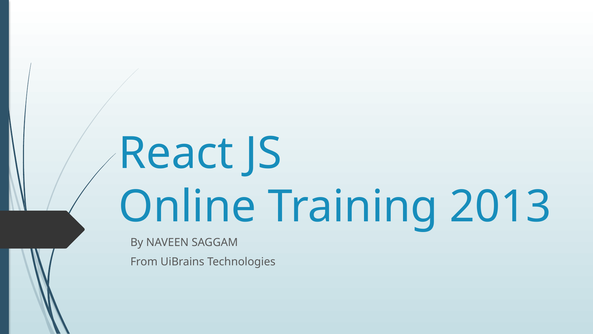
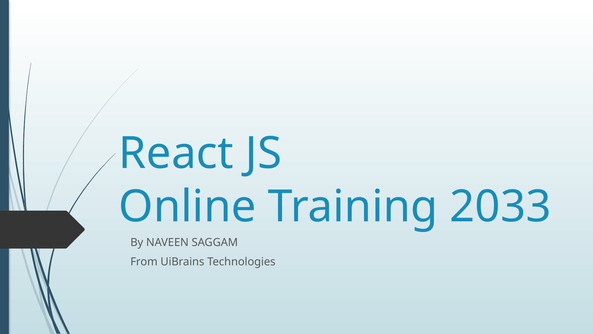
2013: 2013 -> 2033
